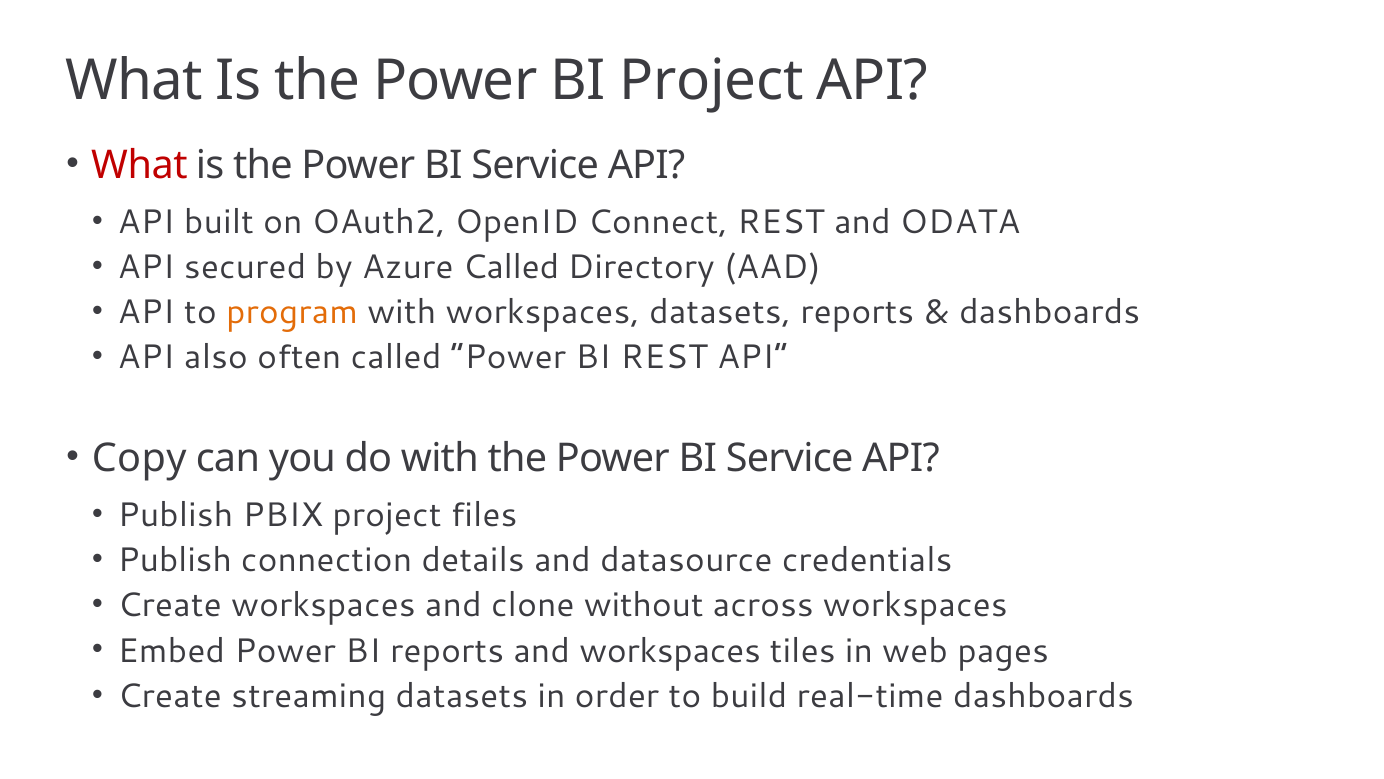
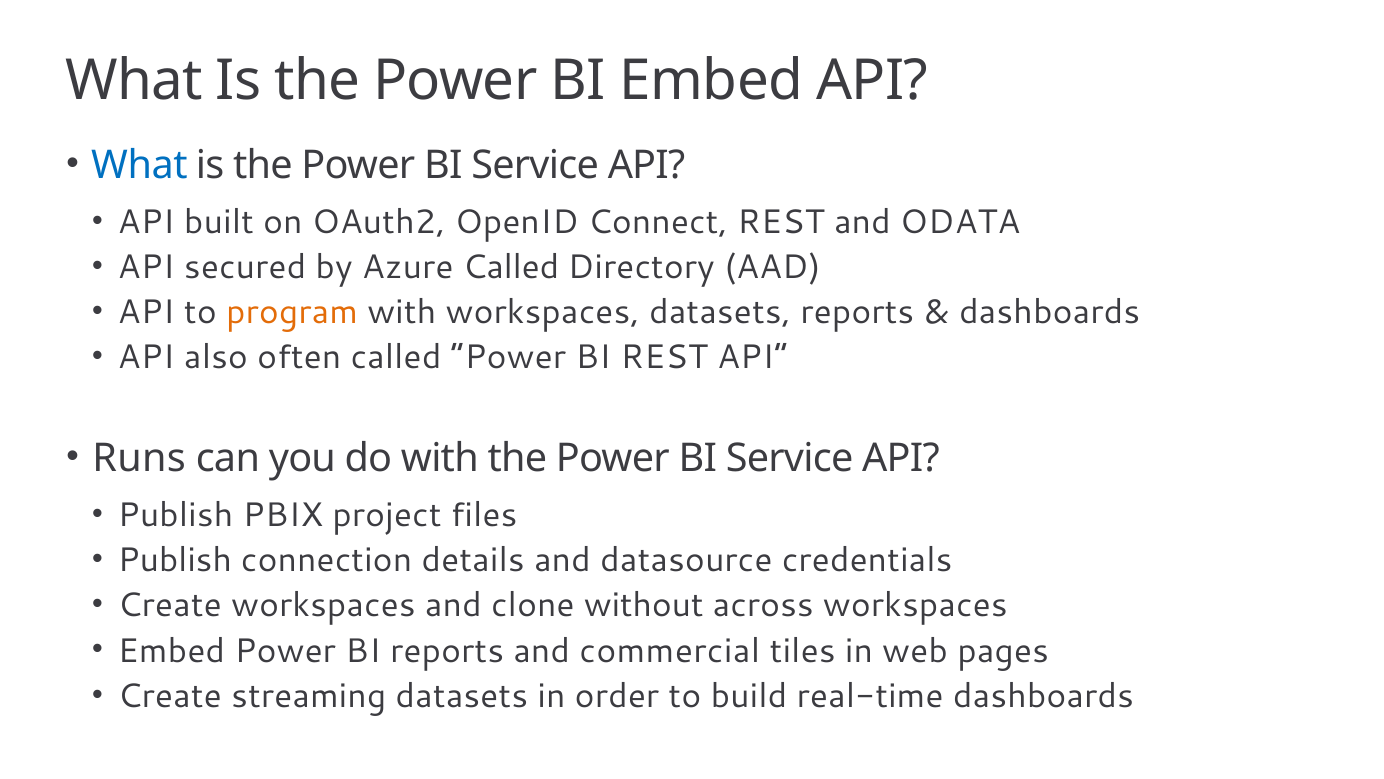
BI Project: Project -> Embed
What at (139, 165) colour: red -> blue
Copy: Copy -> Runs
and workspaces: workspaces -> commercial
